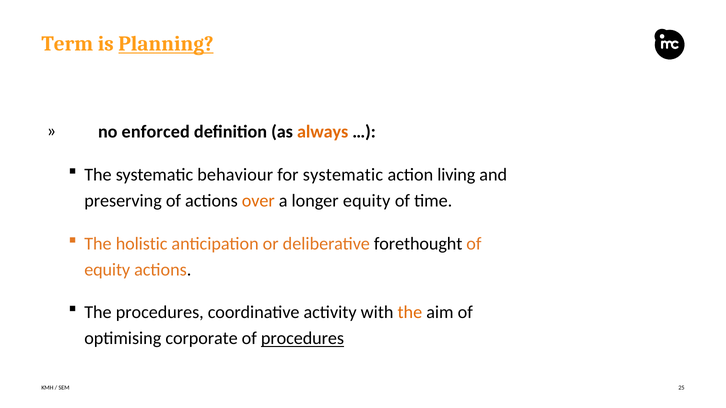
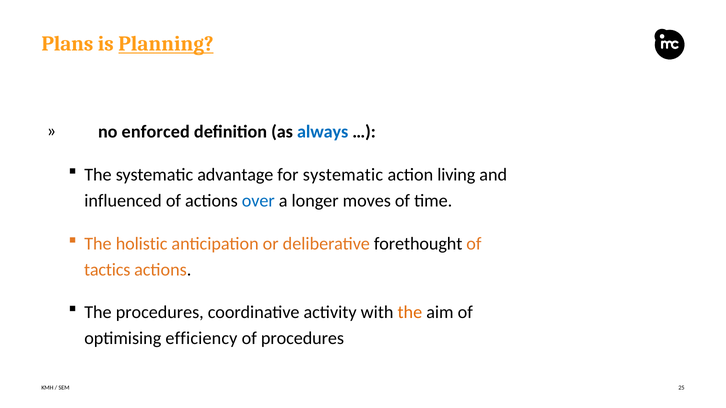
Term: Term -> Plans
always colour: orange -> blue
behaviour: behaviour -> advantage
preserving: preserving -> influenced
over colour: orange -> blue
longer equity: equity -> moves
equity at (107, 270): equity -> tactics
corporate: corporate -> efficiency
procedures at (302, 339) underline: present -> none
